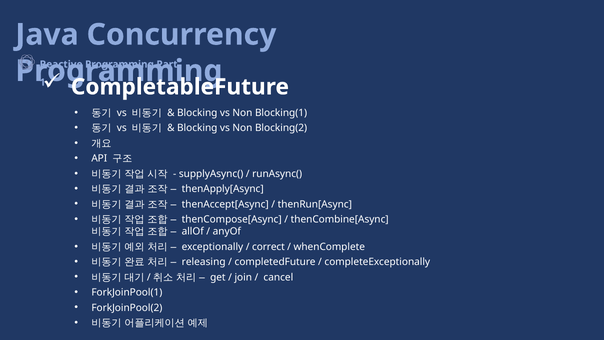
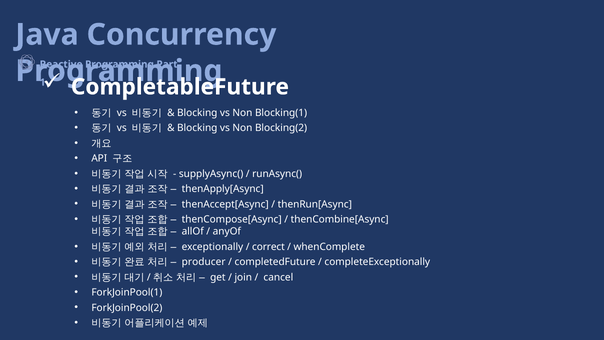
releasing: releasing -> producer
